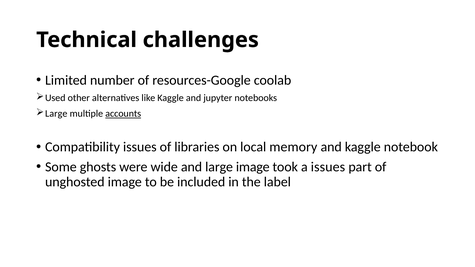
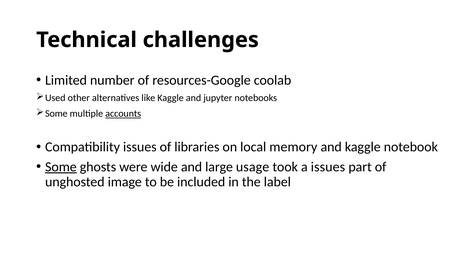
Large at (56, 114): Large -> Some
Some at (61, 167) underline: none -> present
large image: image -> usage
